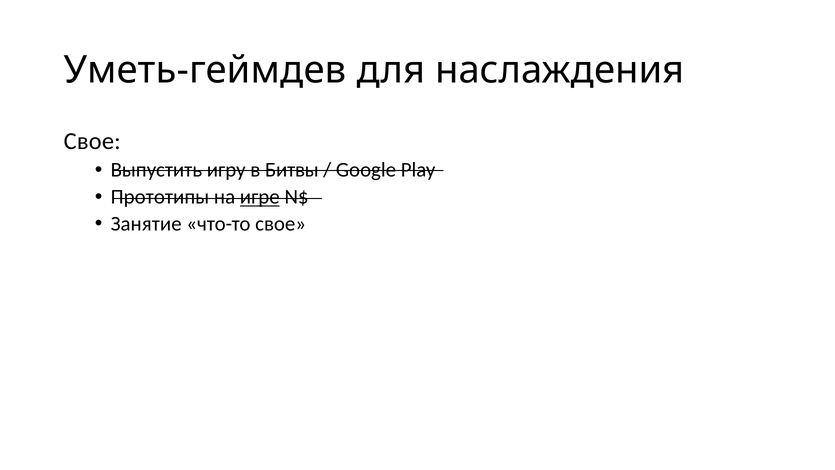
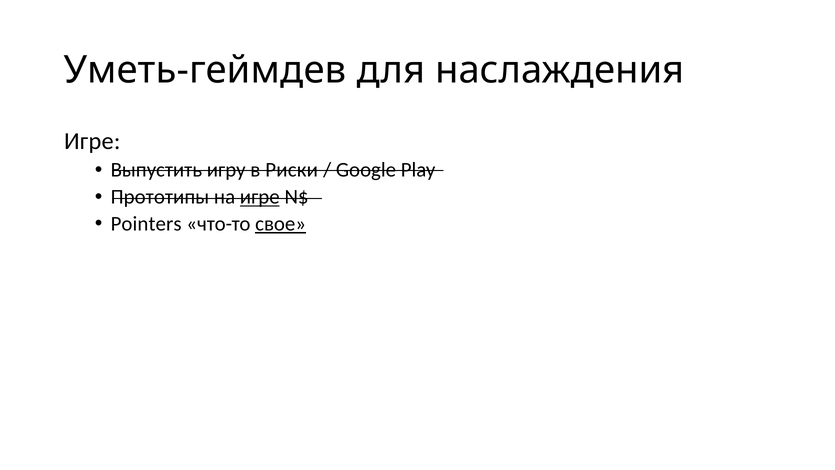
Свое at (92, 141): Свое -> Игре
Битвы: Битвы -> Риски
Занятие: Занятие -> Pointers
свое at (281, 224) underline: none -> present
